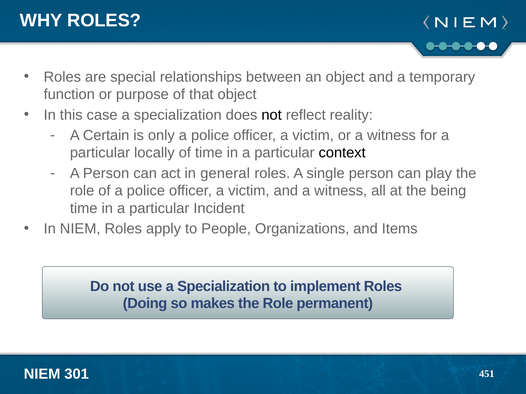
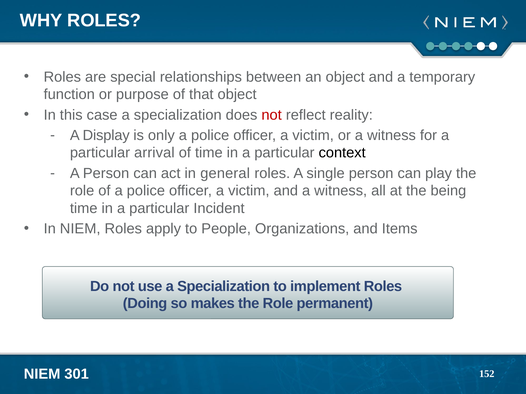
not at (272, 115) colour: black -> red
Certain: Certain -> Display
locally: locally -> arrival
451: 451 -> 152
